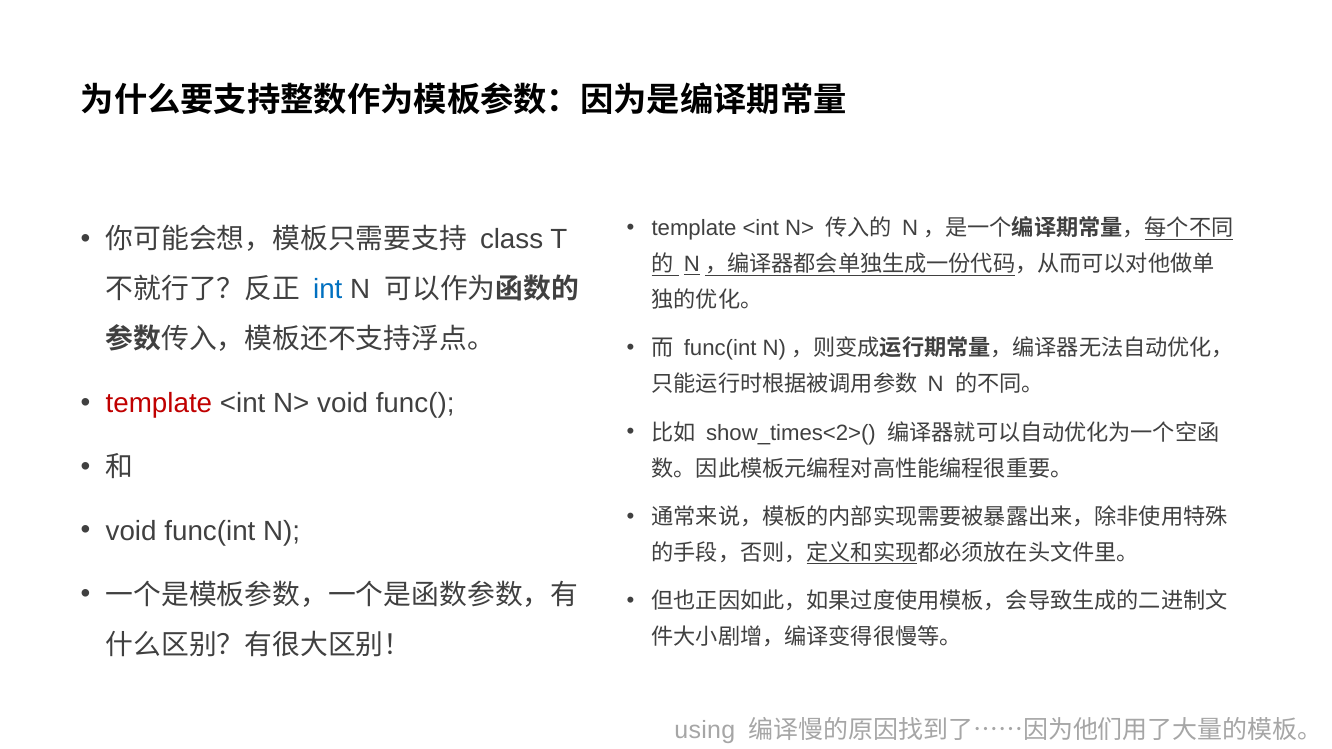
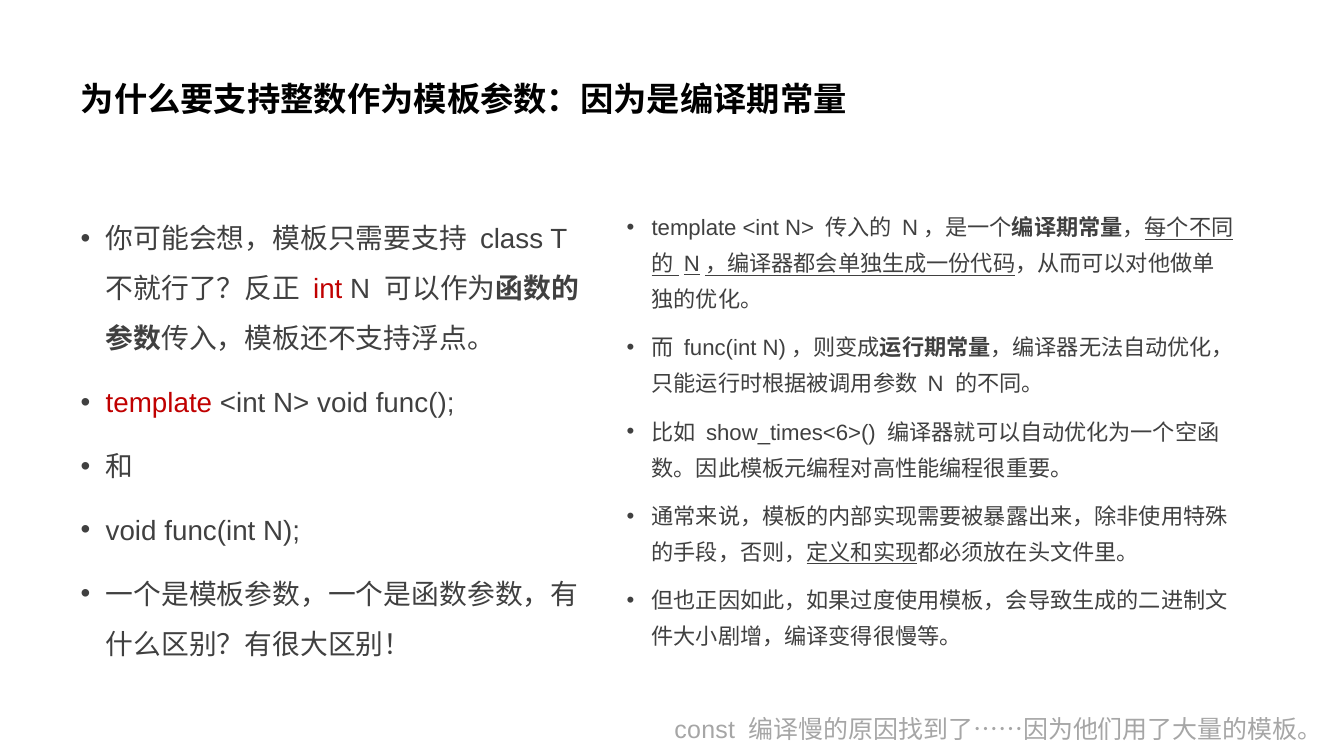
int colour: blue -> red
show_times<2>(: show_times<2>( -> show_times<6>(
using: using -> const
